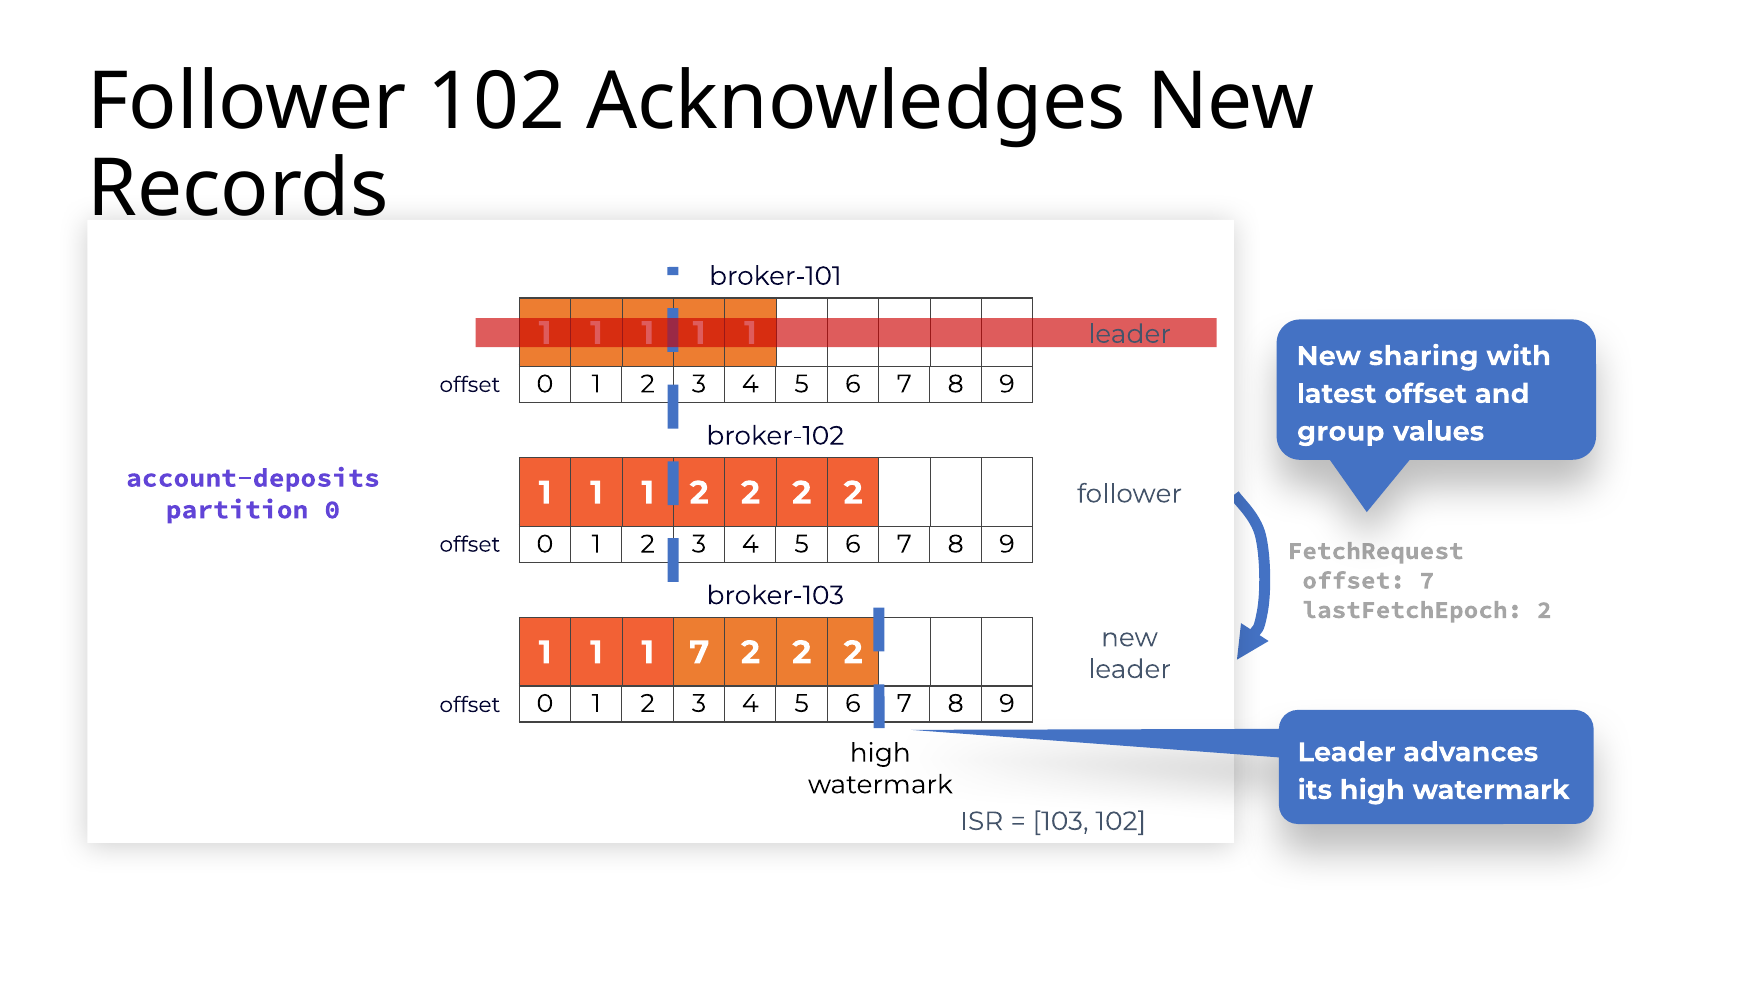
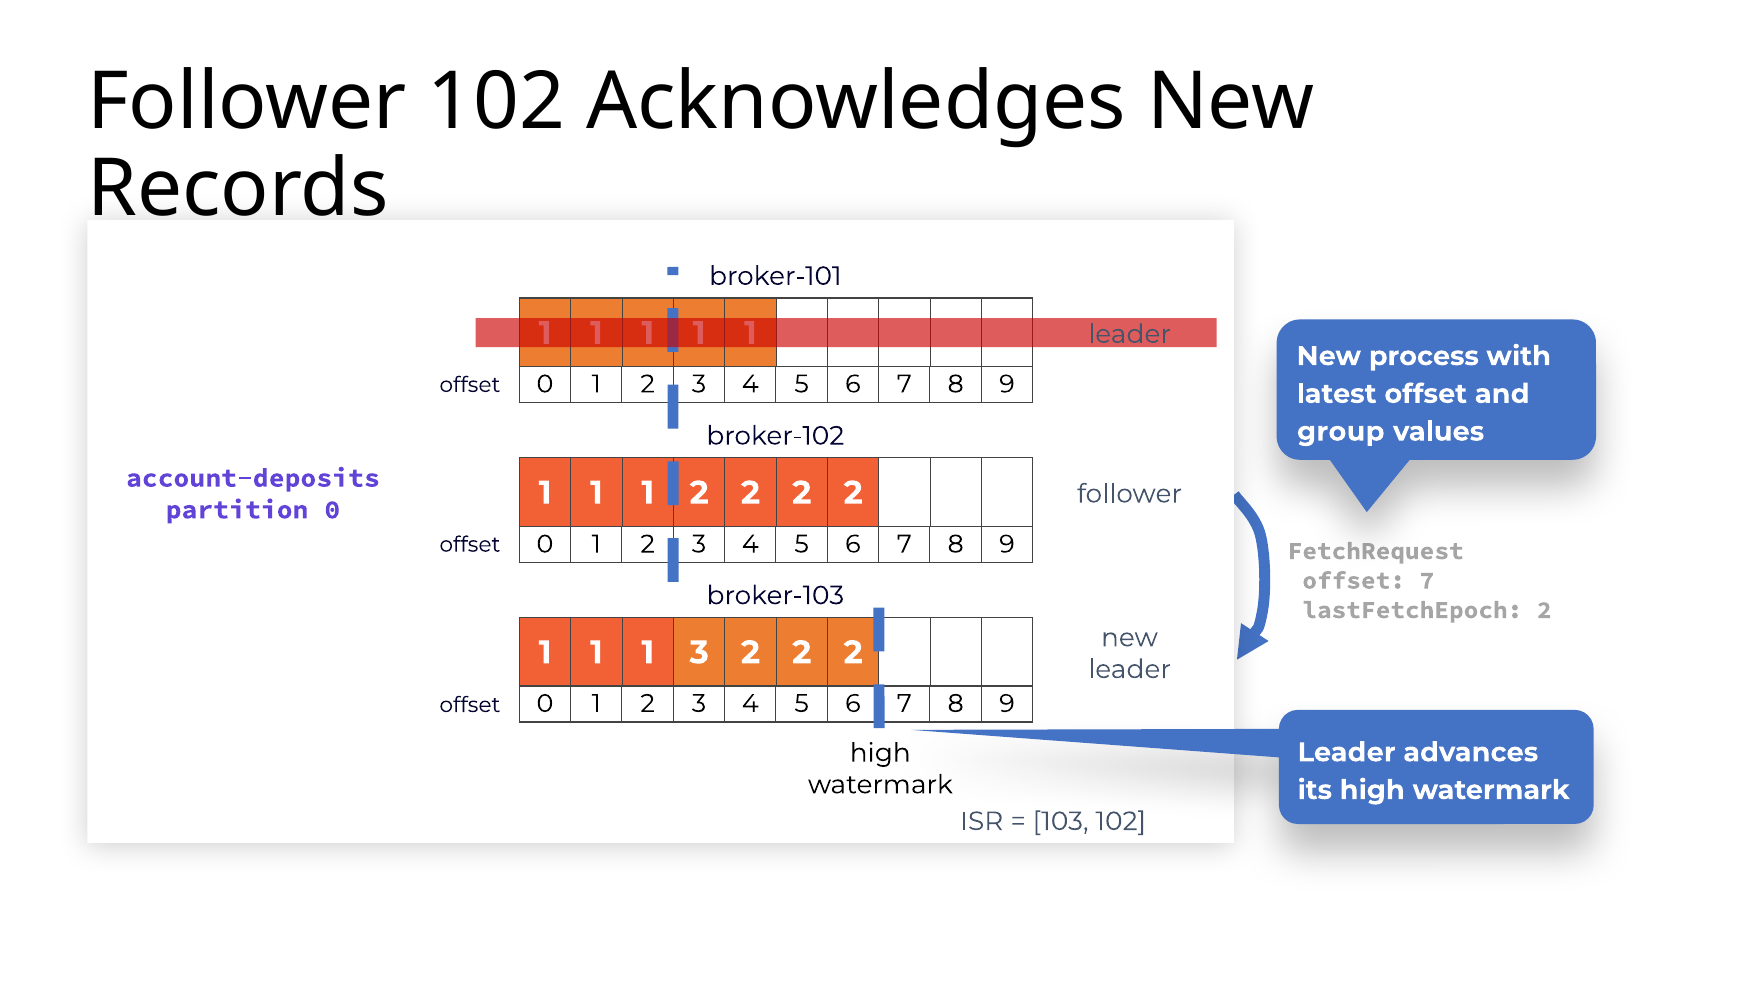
sharing: sharing -> process
1 7: 7 -> 3
